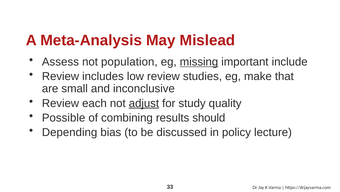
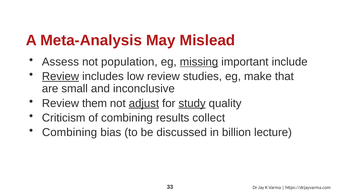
Review at (60, 76) underline: none -> present
each: each -> them
study underline: none -> present
Possible: Possible -> Criticism
should: should -> collect
Depending at (70, 132): Depending -> Combining
policy: policy -> billion
